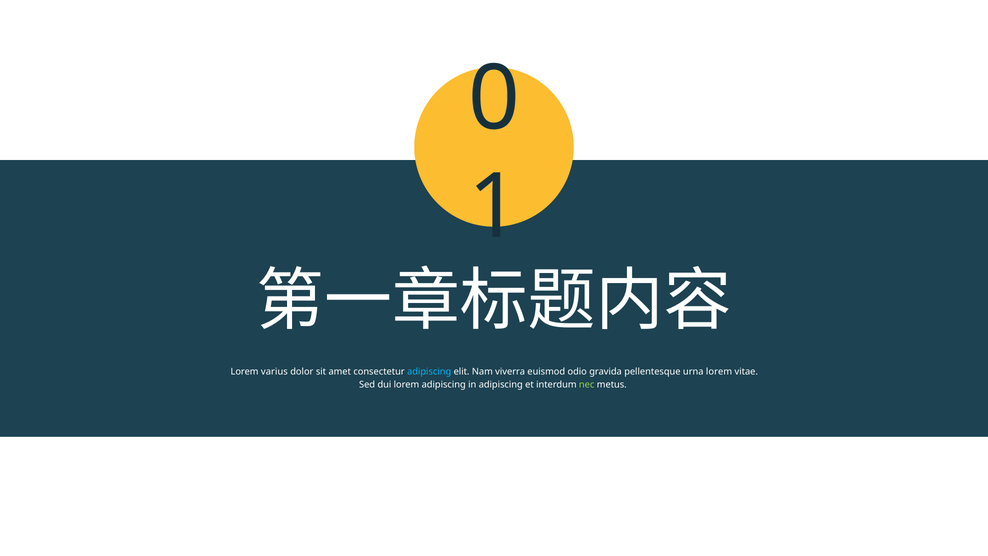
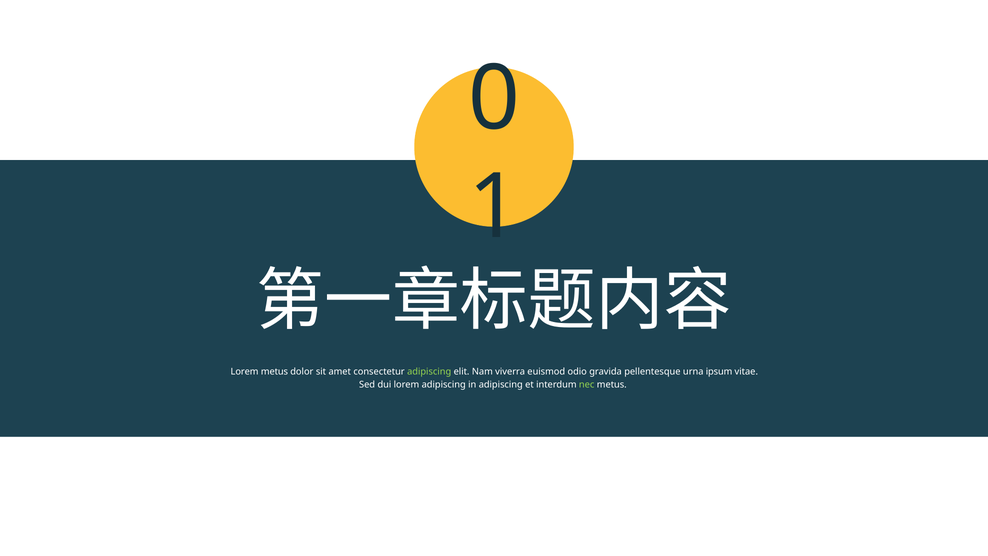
Lorem varius: varius -> metus
adipiscing at (429, 371) colour: light blue -> light green
urna lorem: lorem -> ipsum
